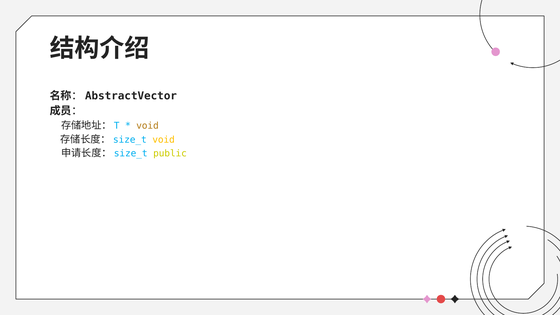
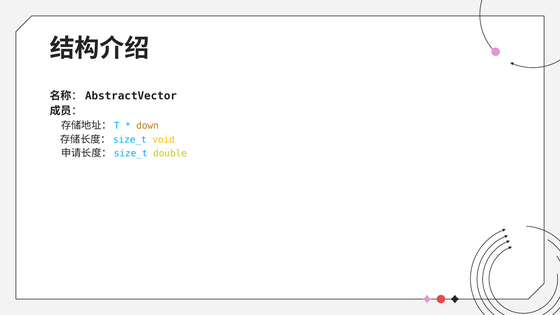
void at (148, 126): void -> down
public: public -> double
